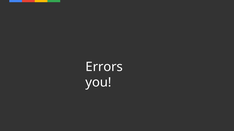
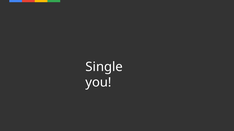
Errors: Errors -> Single
